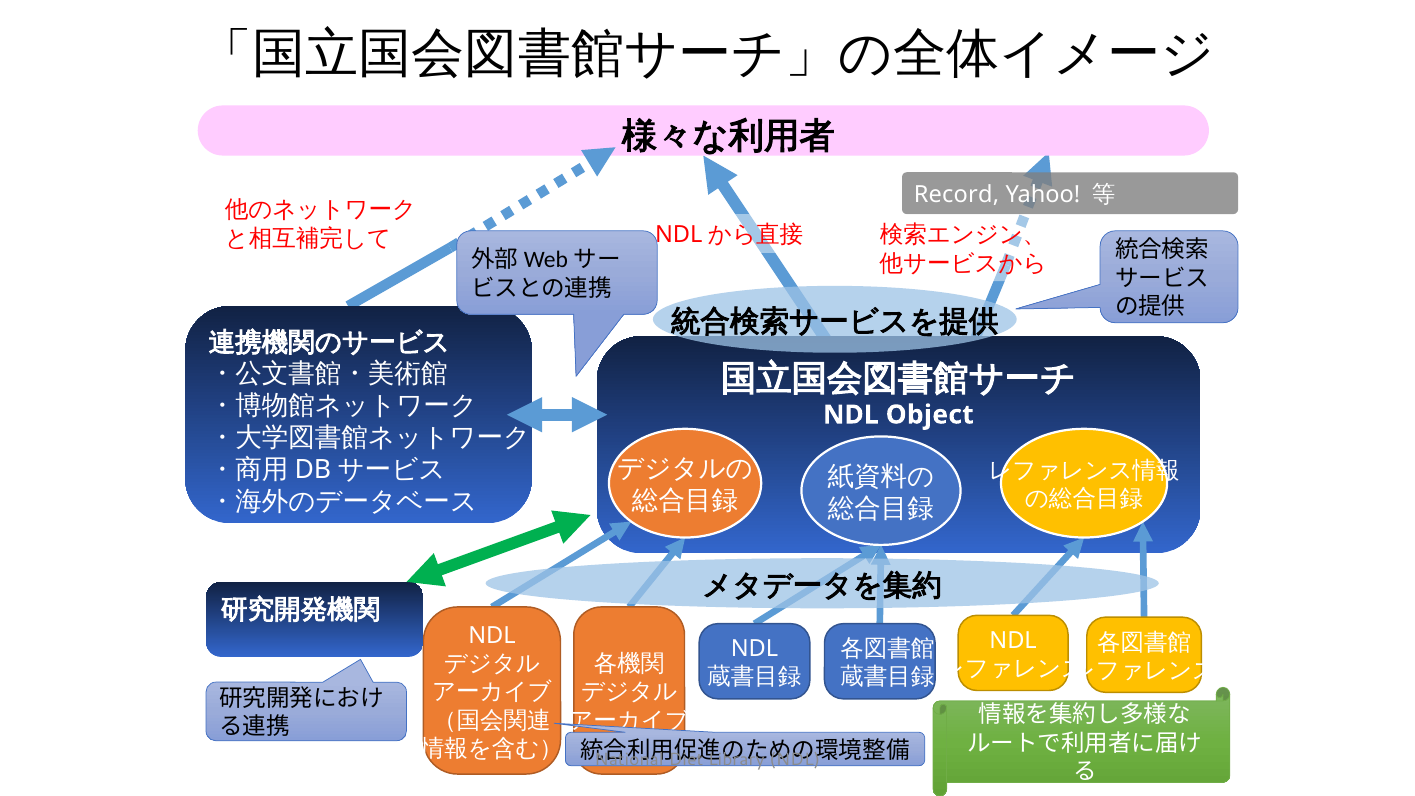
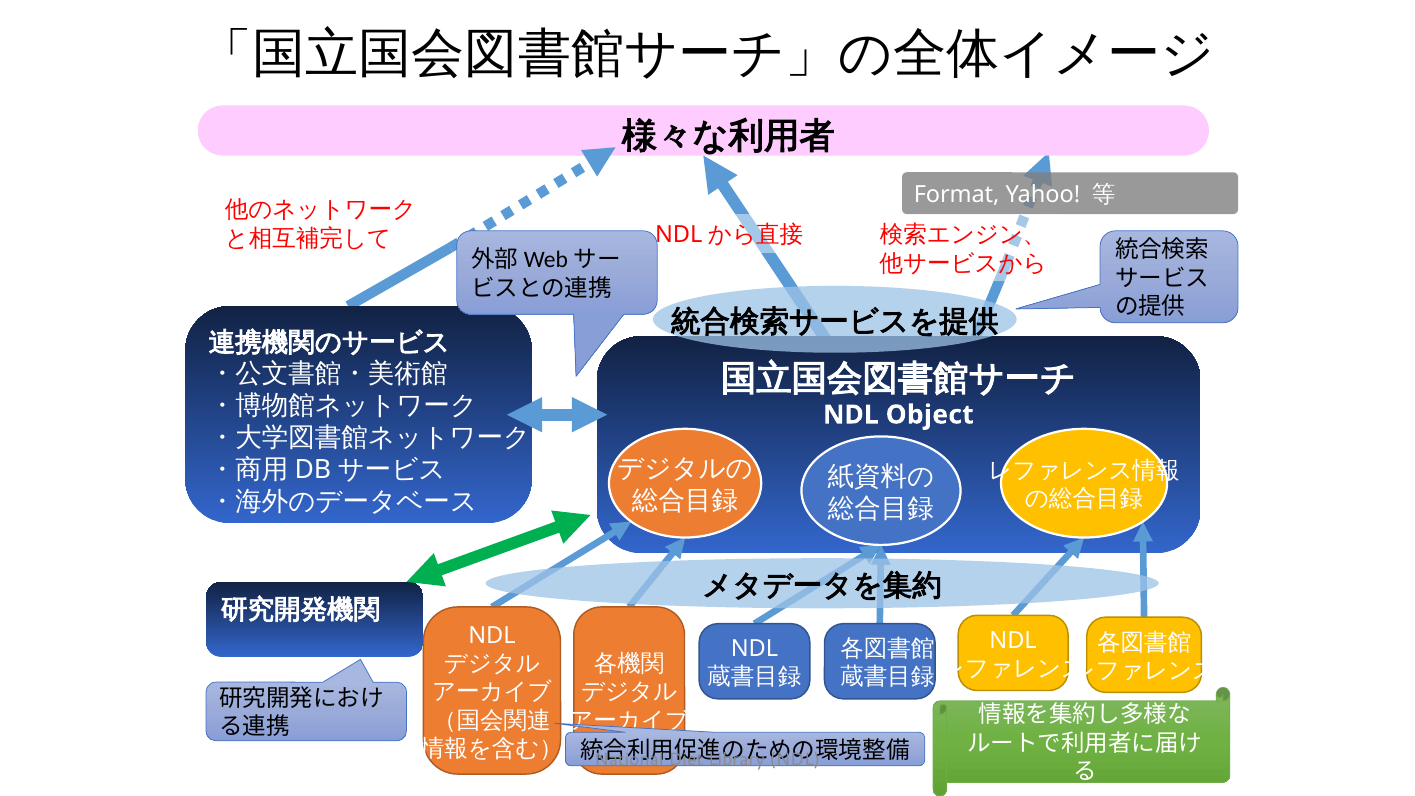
Record: Record -> Format
